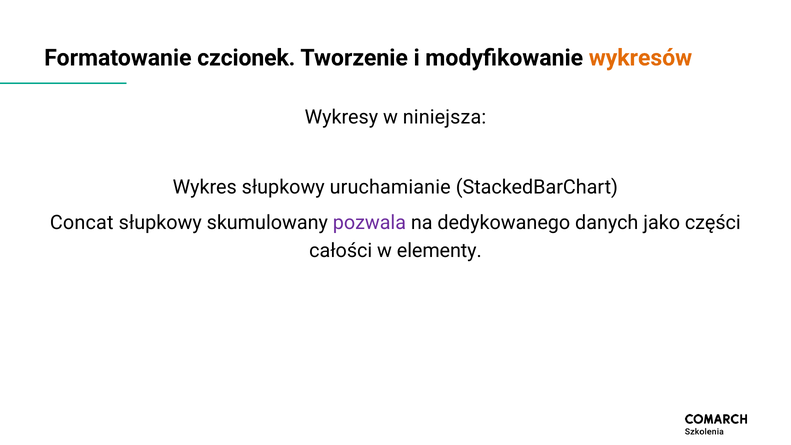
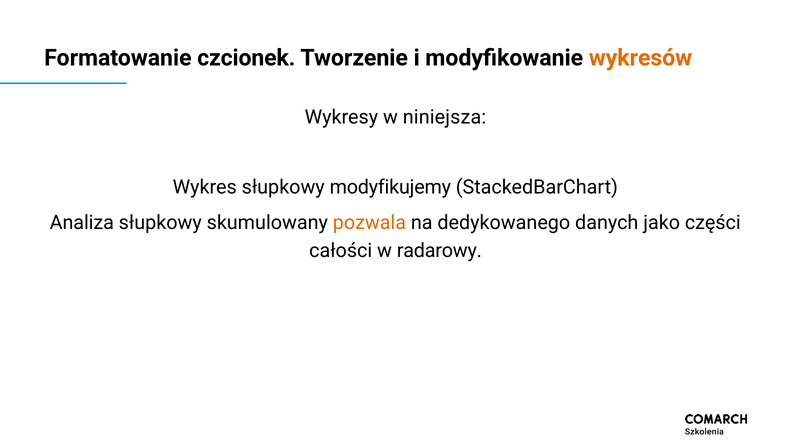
uruchamianie: uruchamianie -> modyfikujemy
Concat: Concat -> Analiza
pozwala colour: purple -> orange
elementy: elementy -> radarowy
